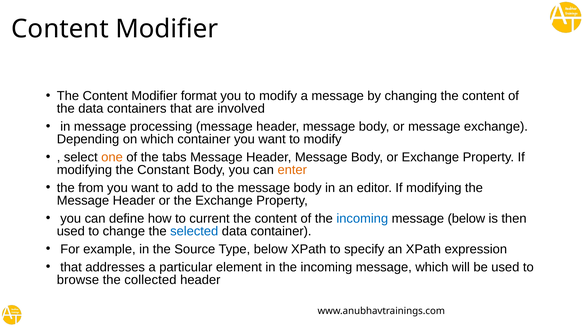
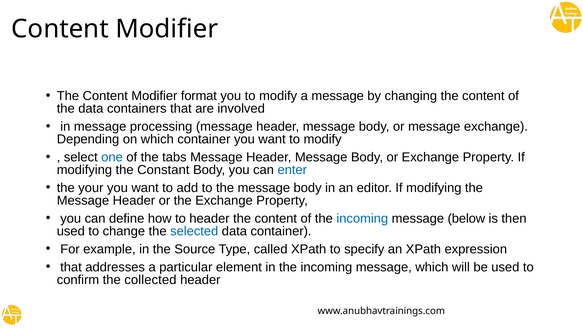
one colour: orange -> blue
enter colour: orange -> blue
from: from -> your
to current: current -> header
Type below: below -> called
browse: browse -> confirm
